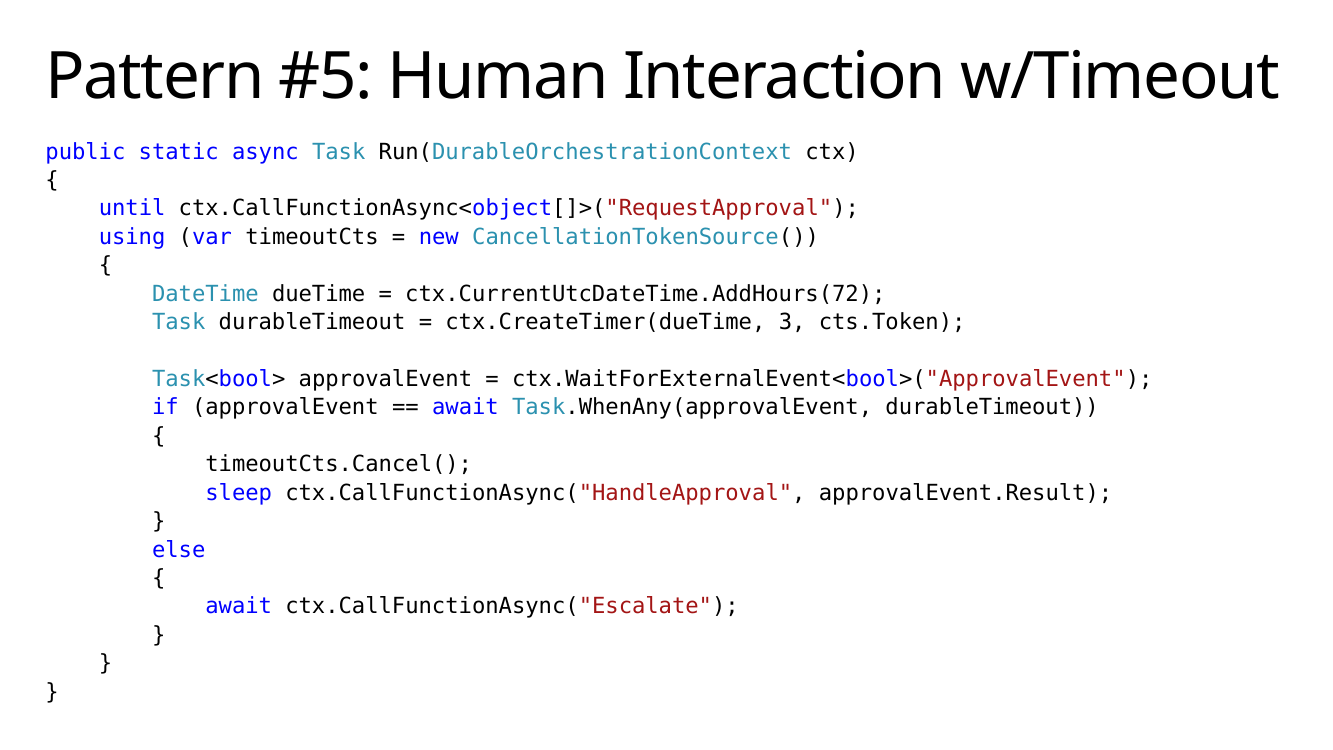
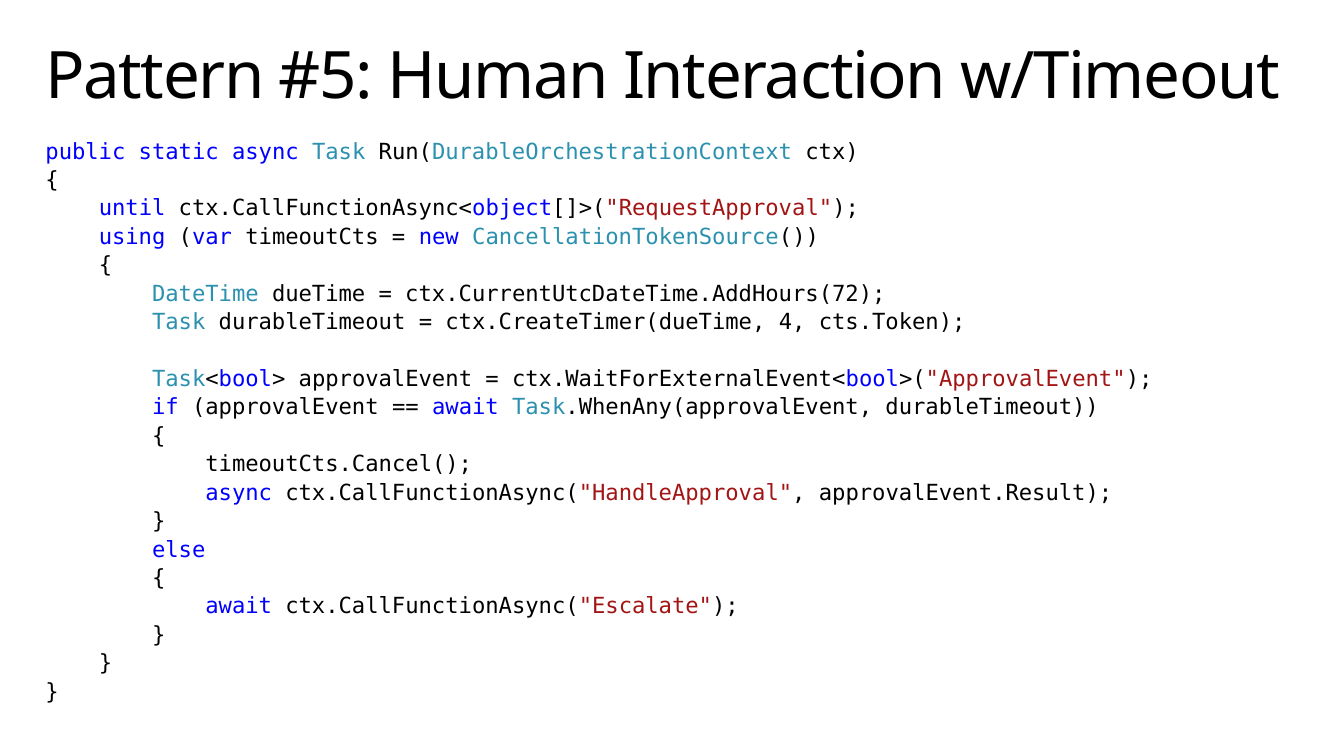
3: 3 -> 4
sleep at (239, 493): sleep -> async
